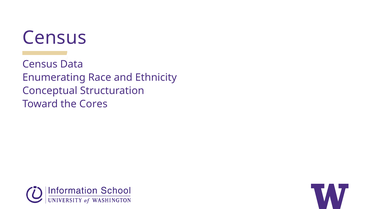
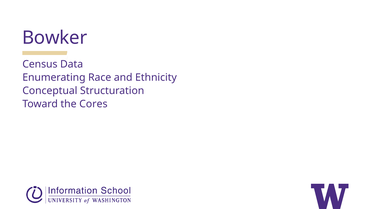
Census at (54, 38): Census -> Bowker
